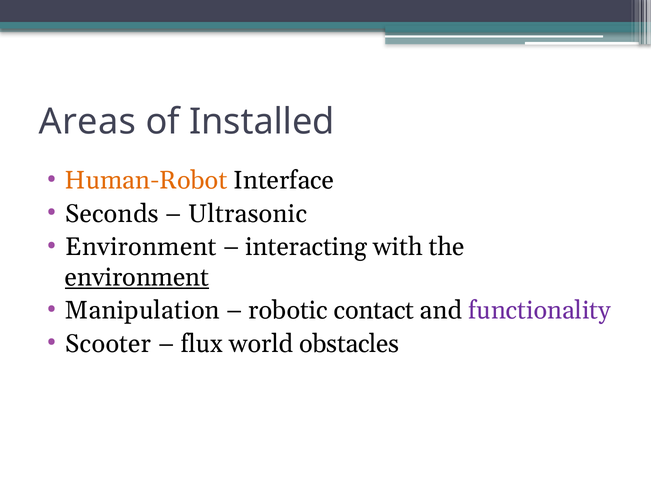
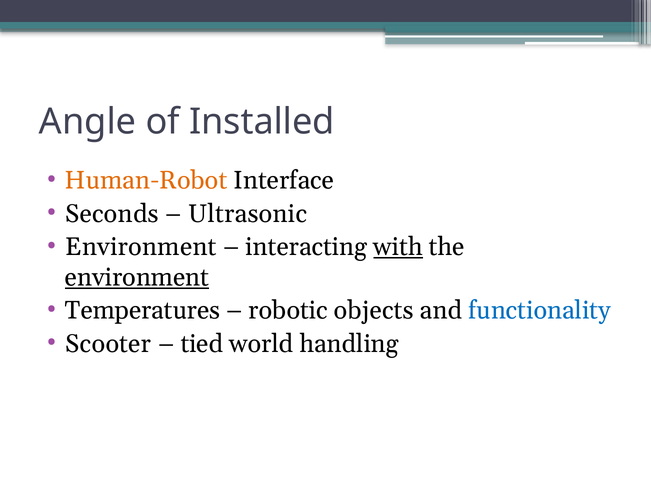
Areas: Areas -> Angle
with underline: none -> present
Manipulation: Manipulation -> Temperatures
contact: contact -> objects
functionality colour: purple -> blue
flux: flux -> tied
obstacles: obstacles -> handling
